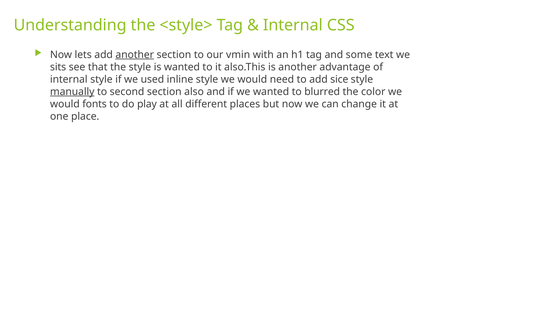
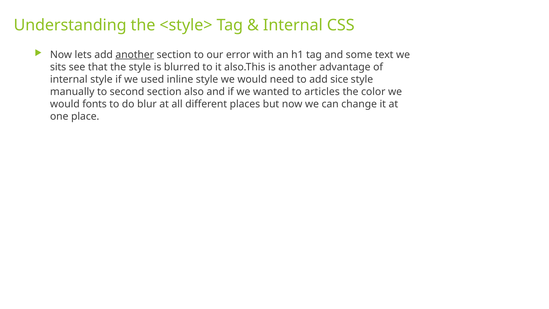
vmin: vmin -> error
is wanted: wanted -> blurred
manually underline: present -> none
blurred: blurred -> articles
play: play -> blur
